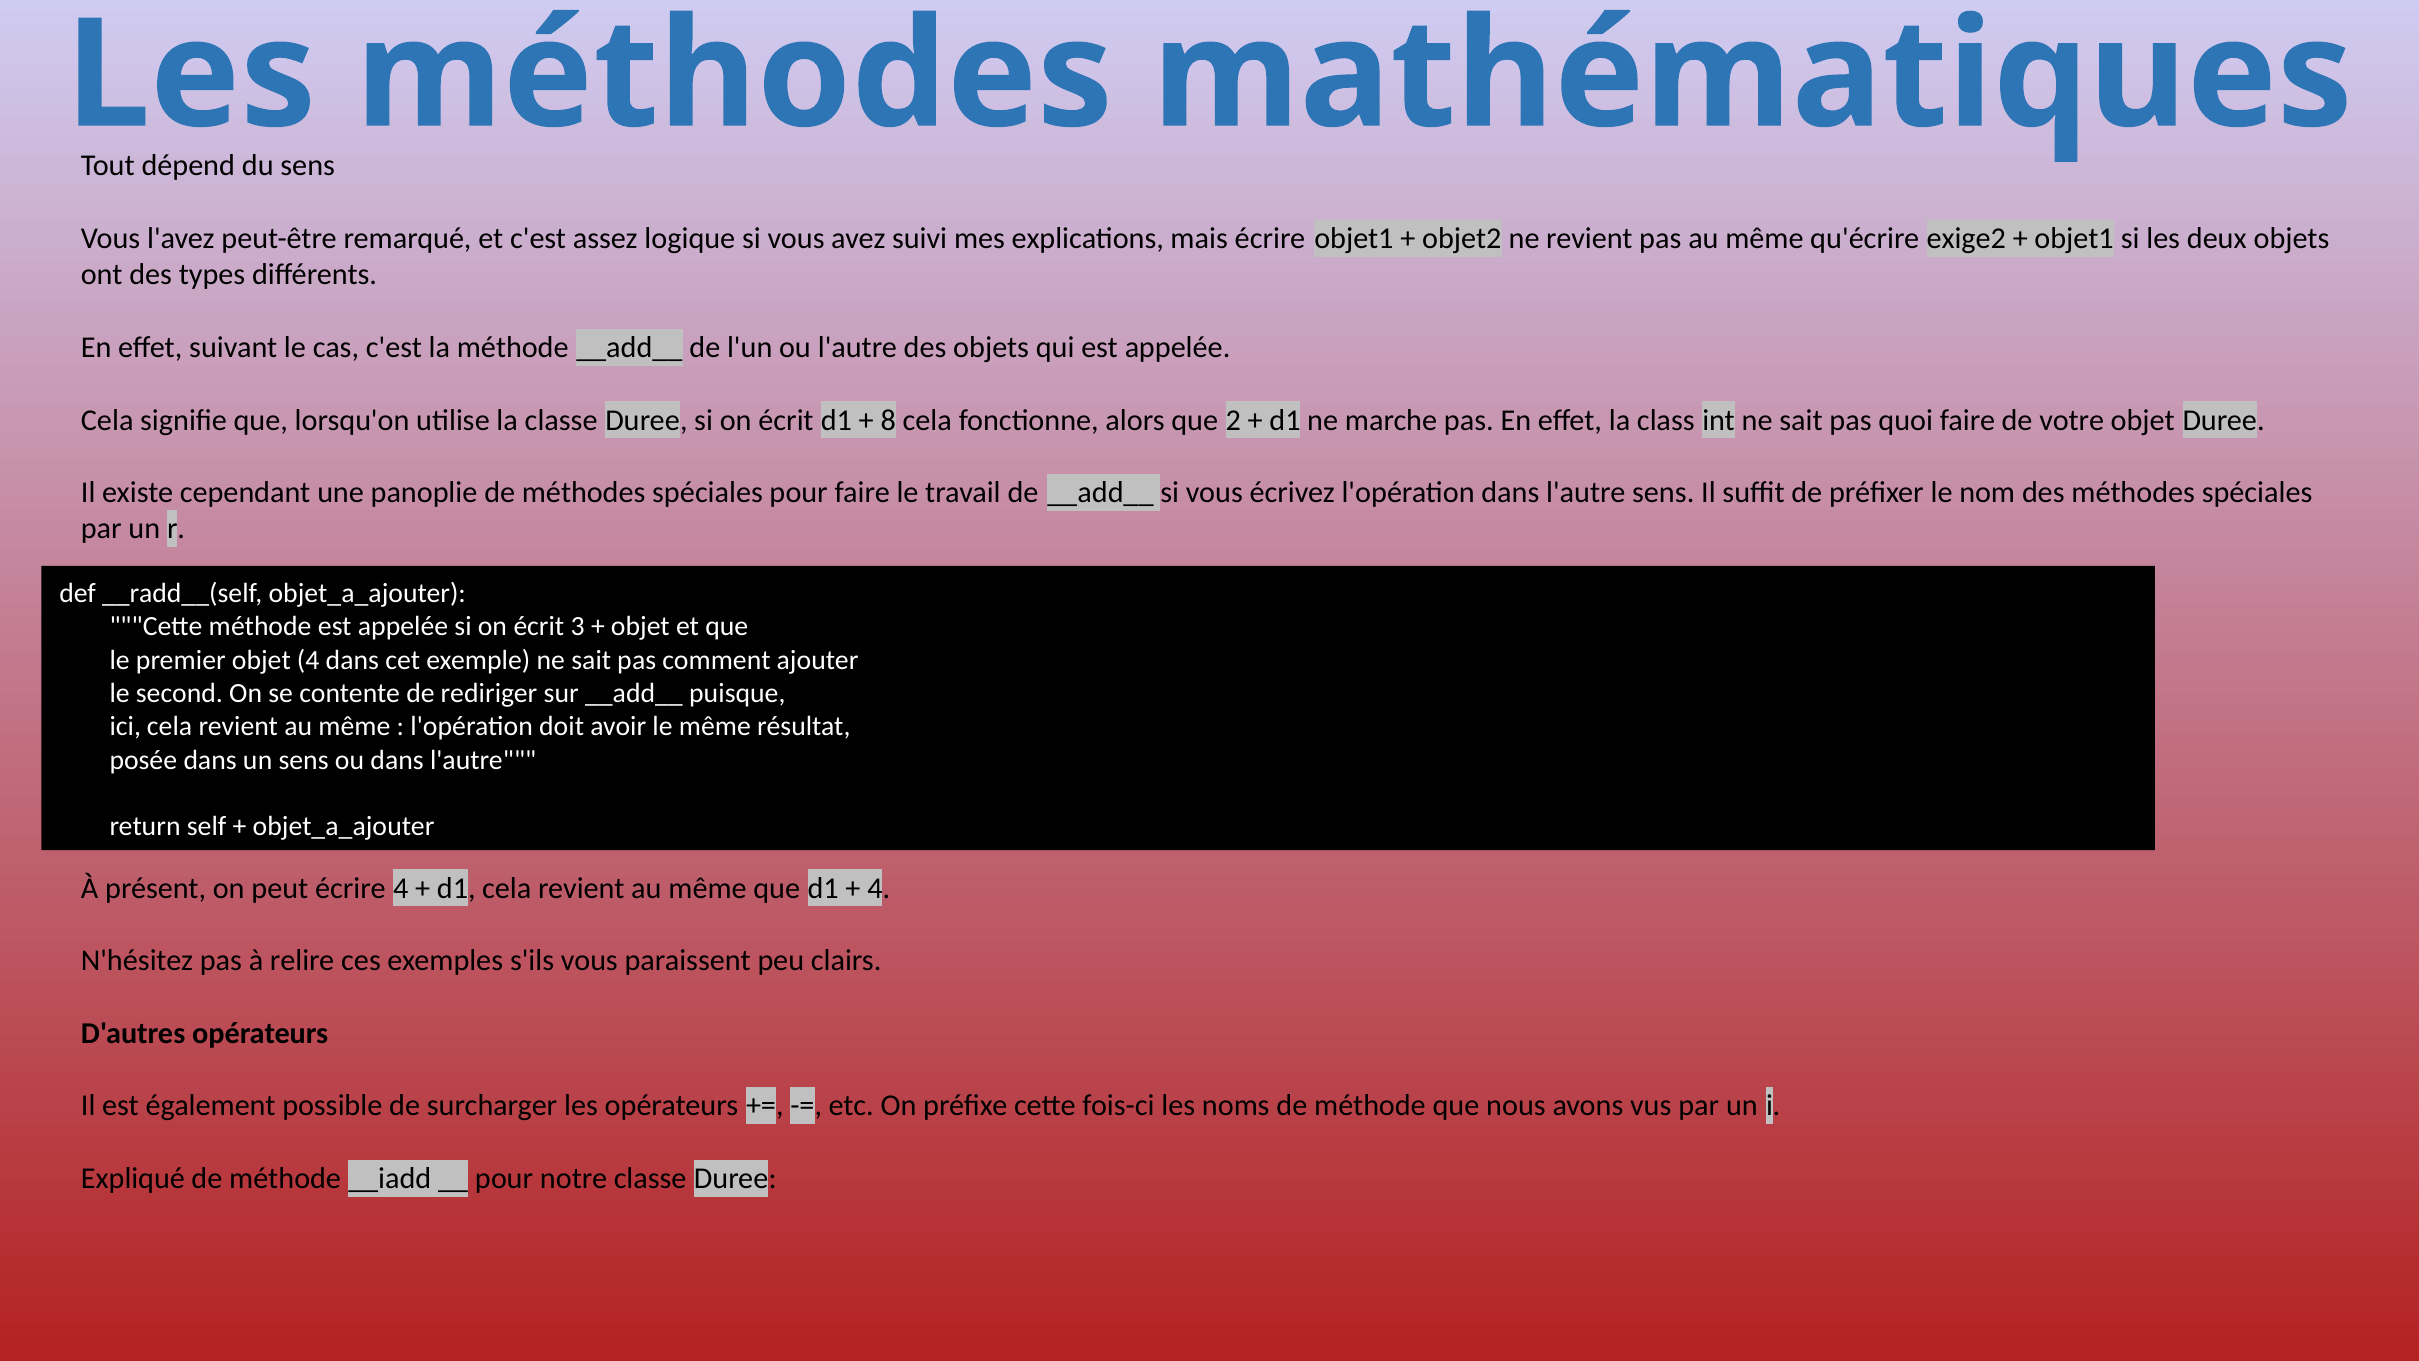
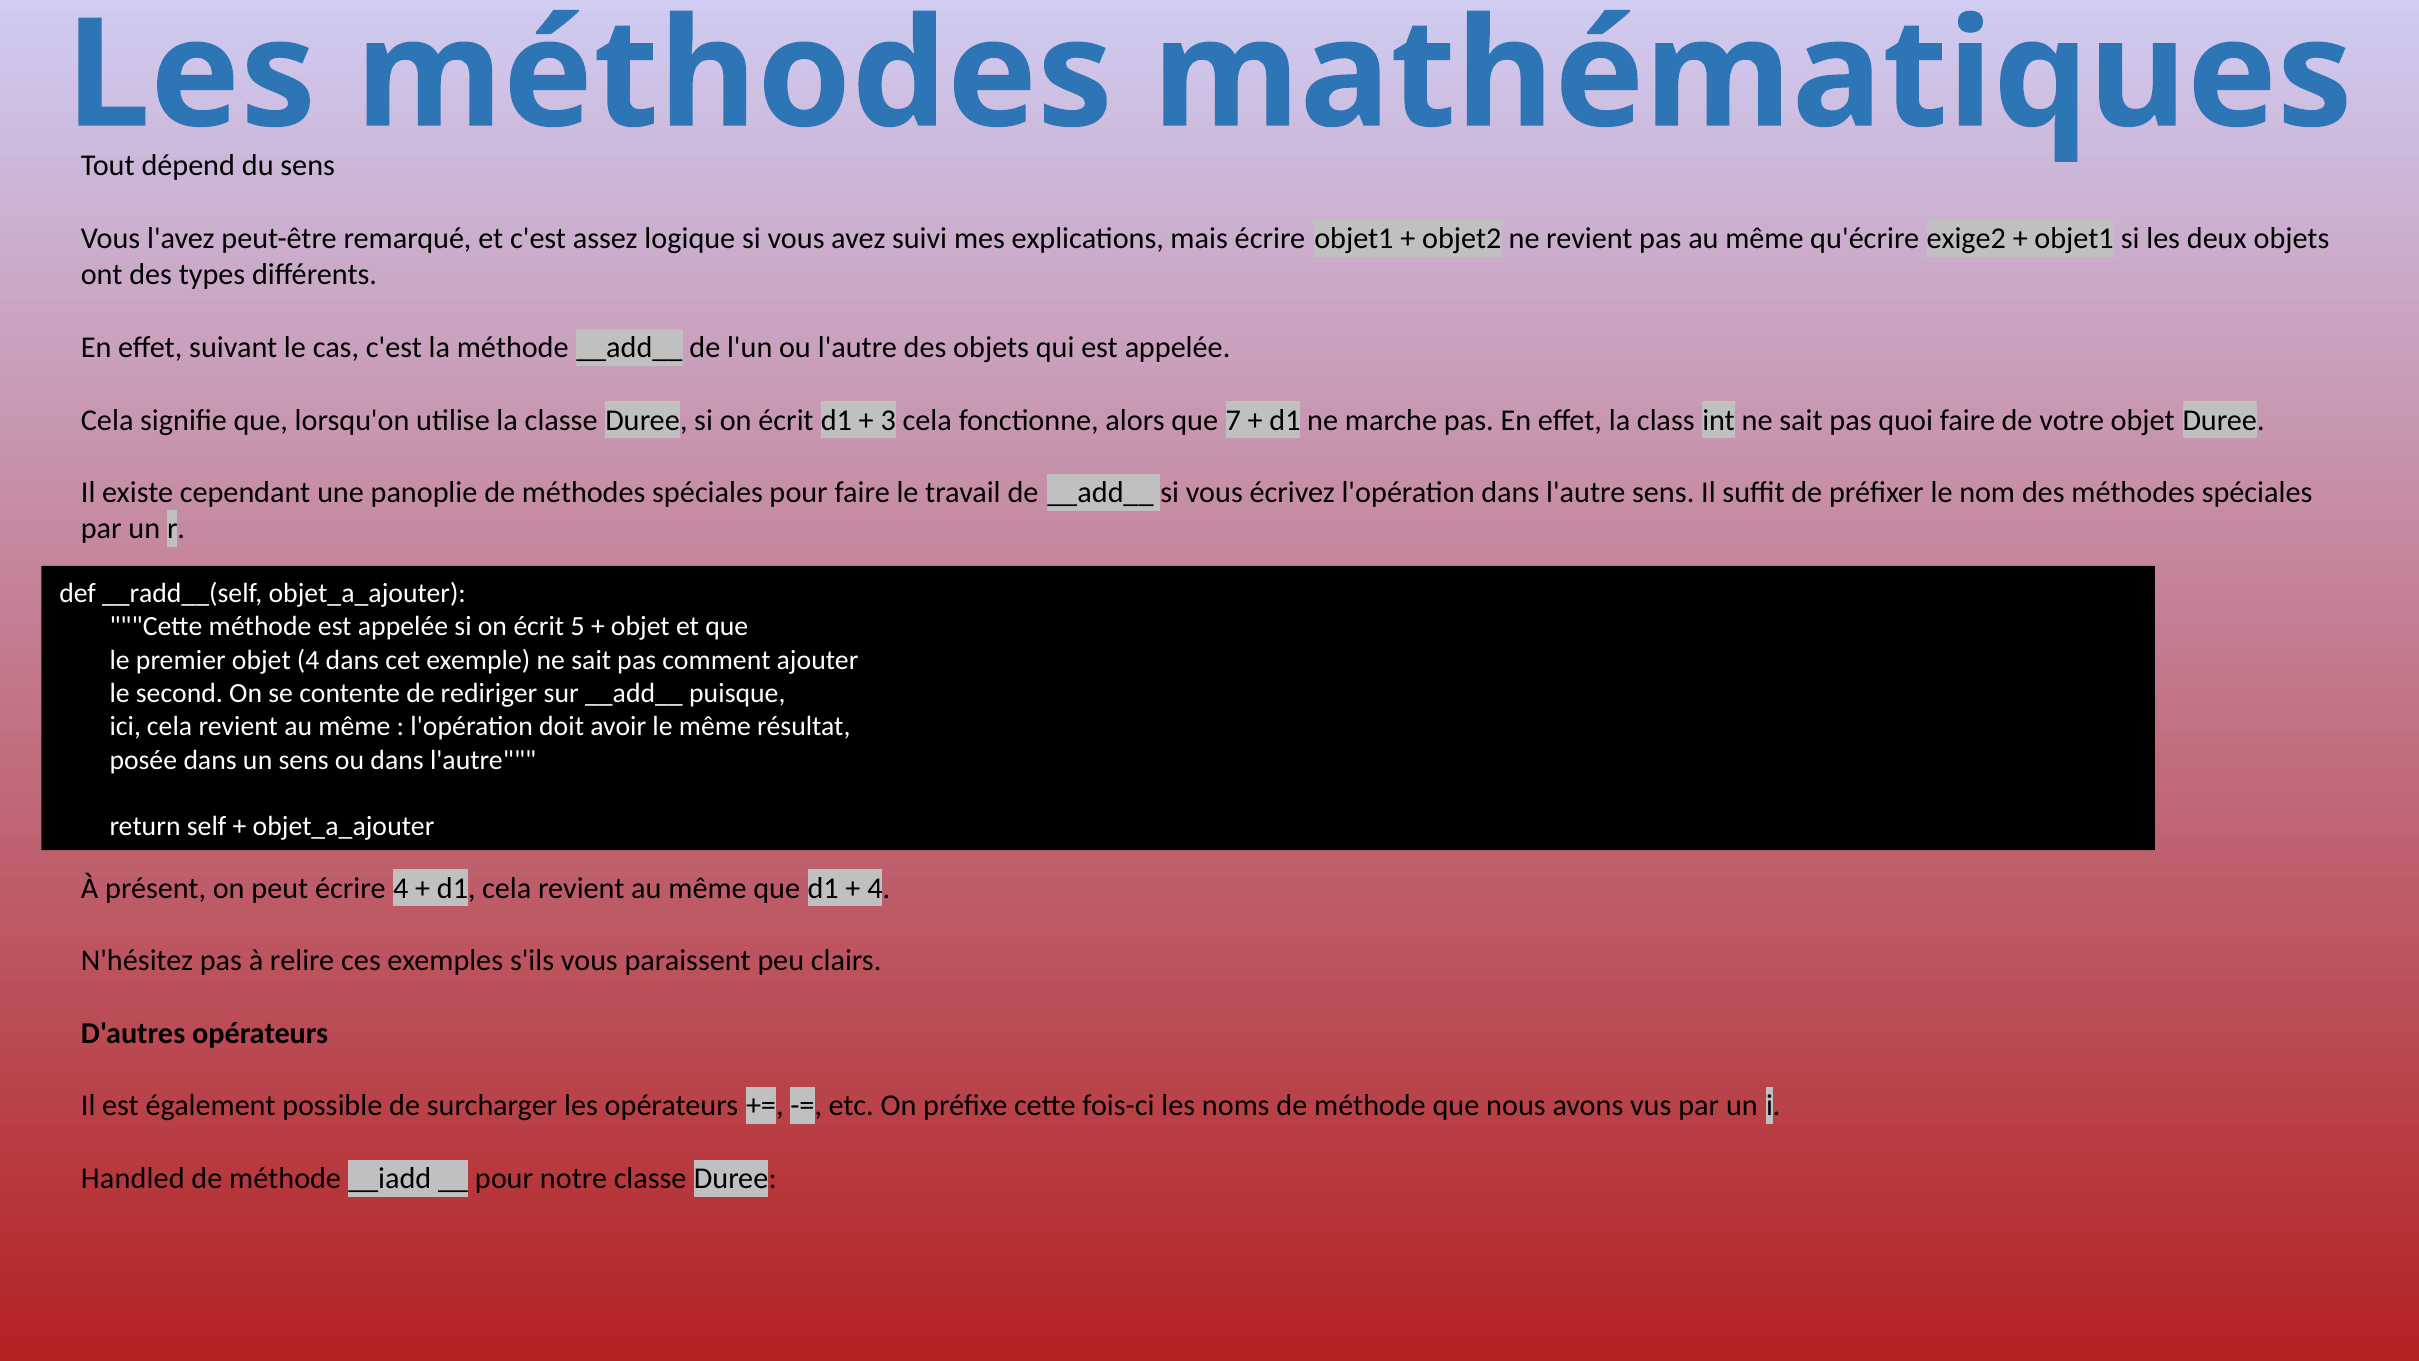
8: 8 -> 3
2: 2 -> 7
3: 3 -> 5
Expliqué: Expliqué -> Handled
